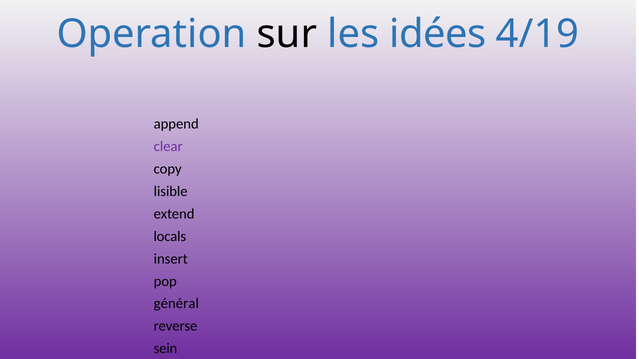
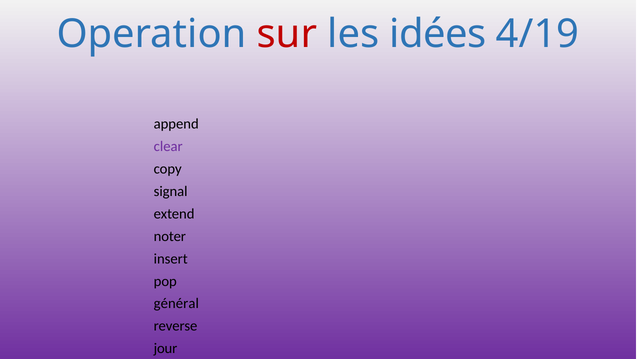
sur colour: black -> red
lisible: lisible -> signal
locals: locals -> noter
sein: sein -> jour
